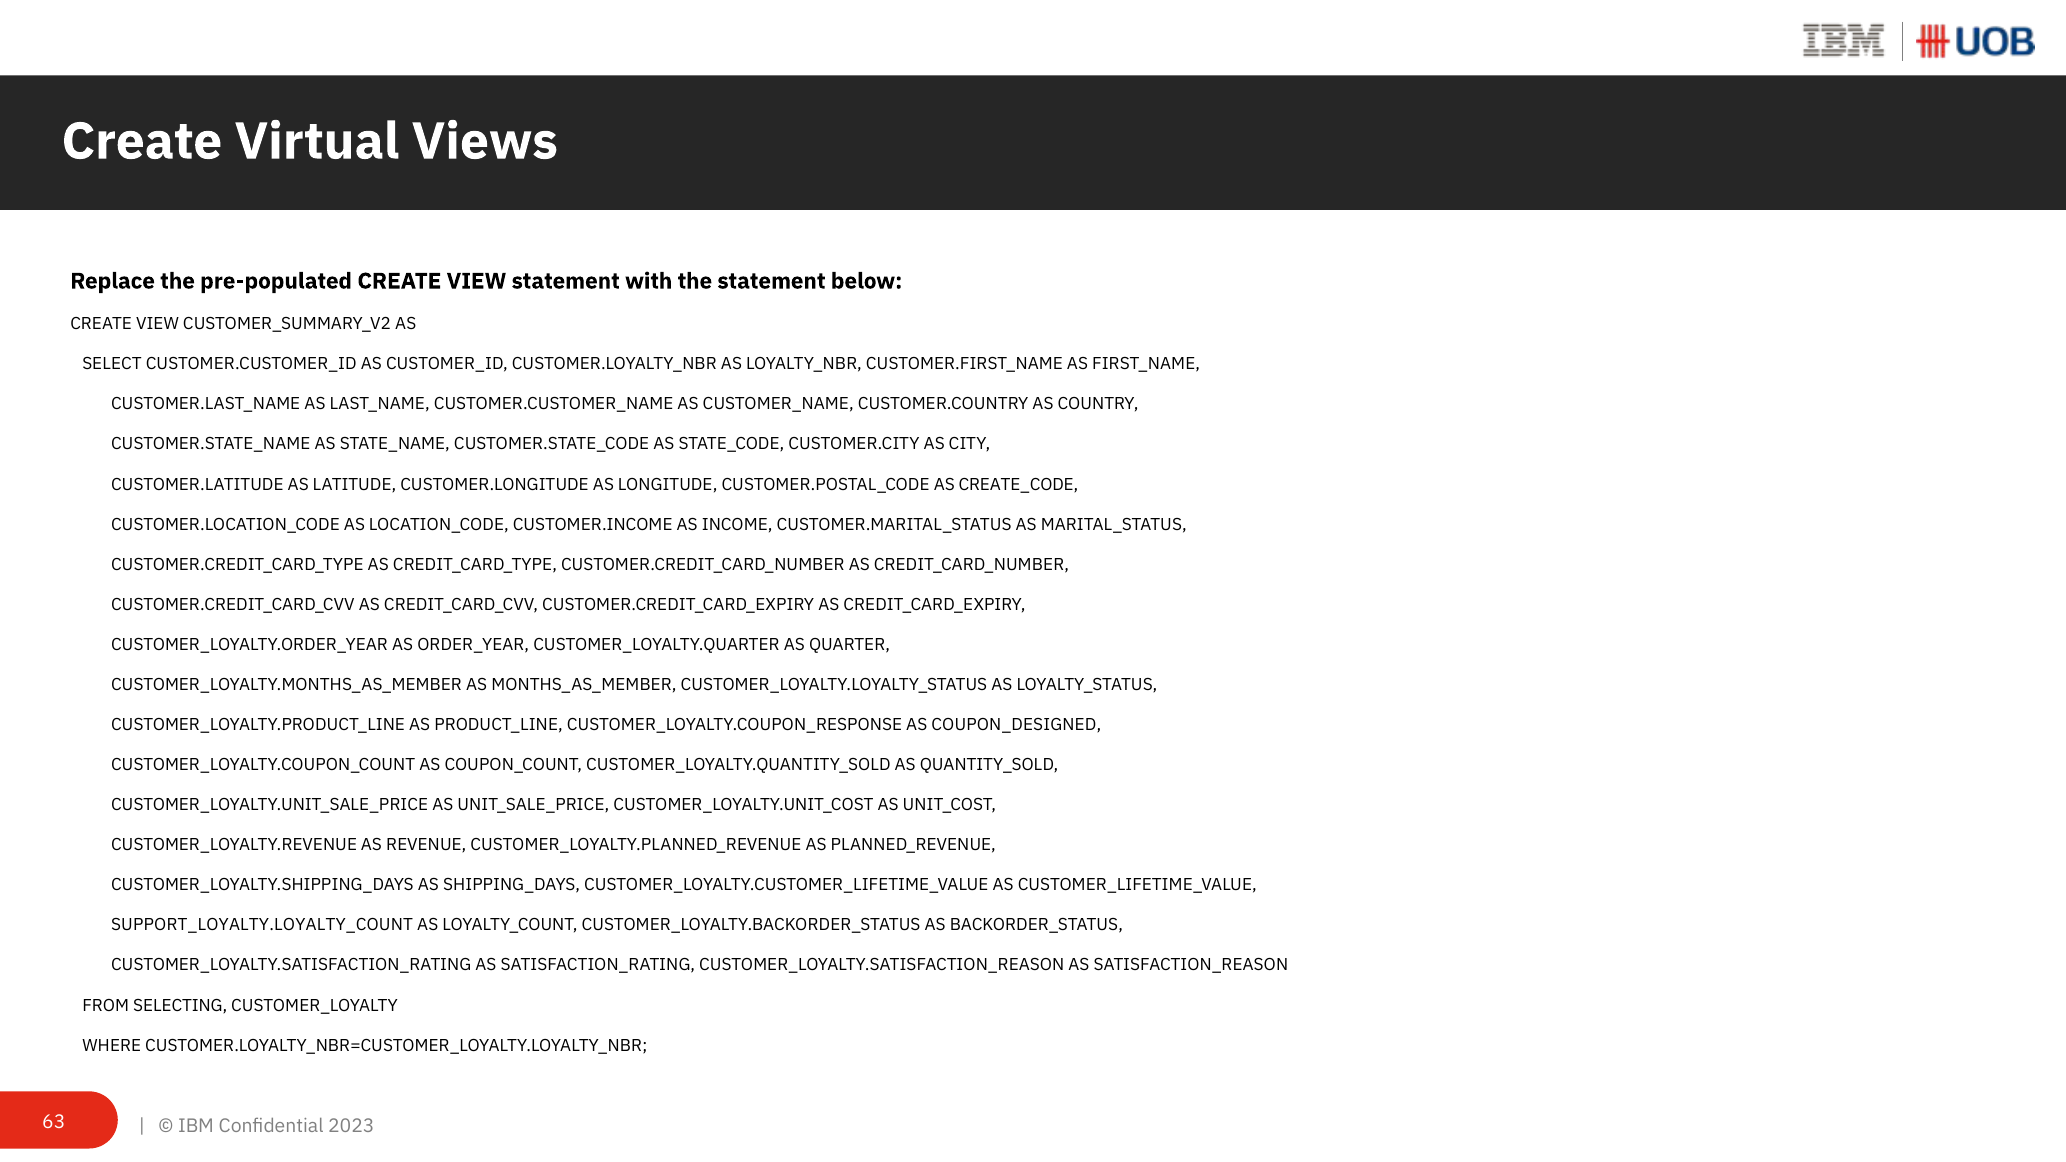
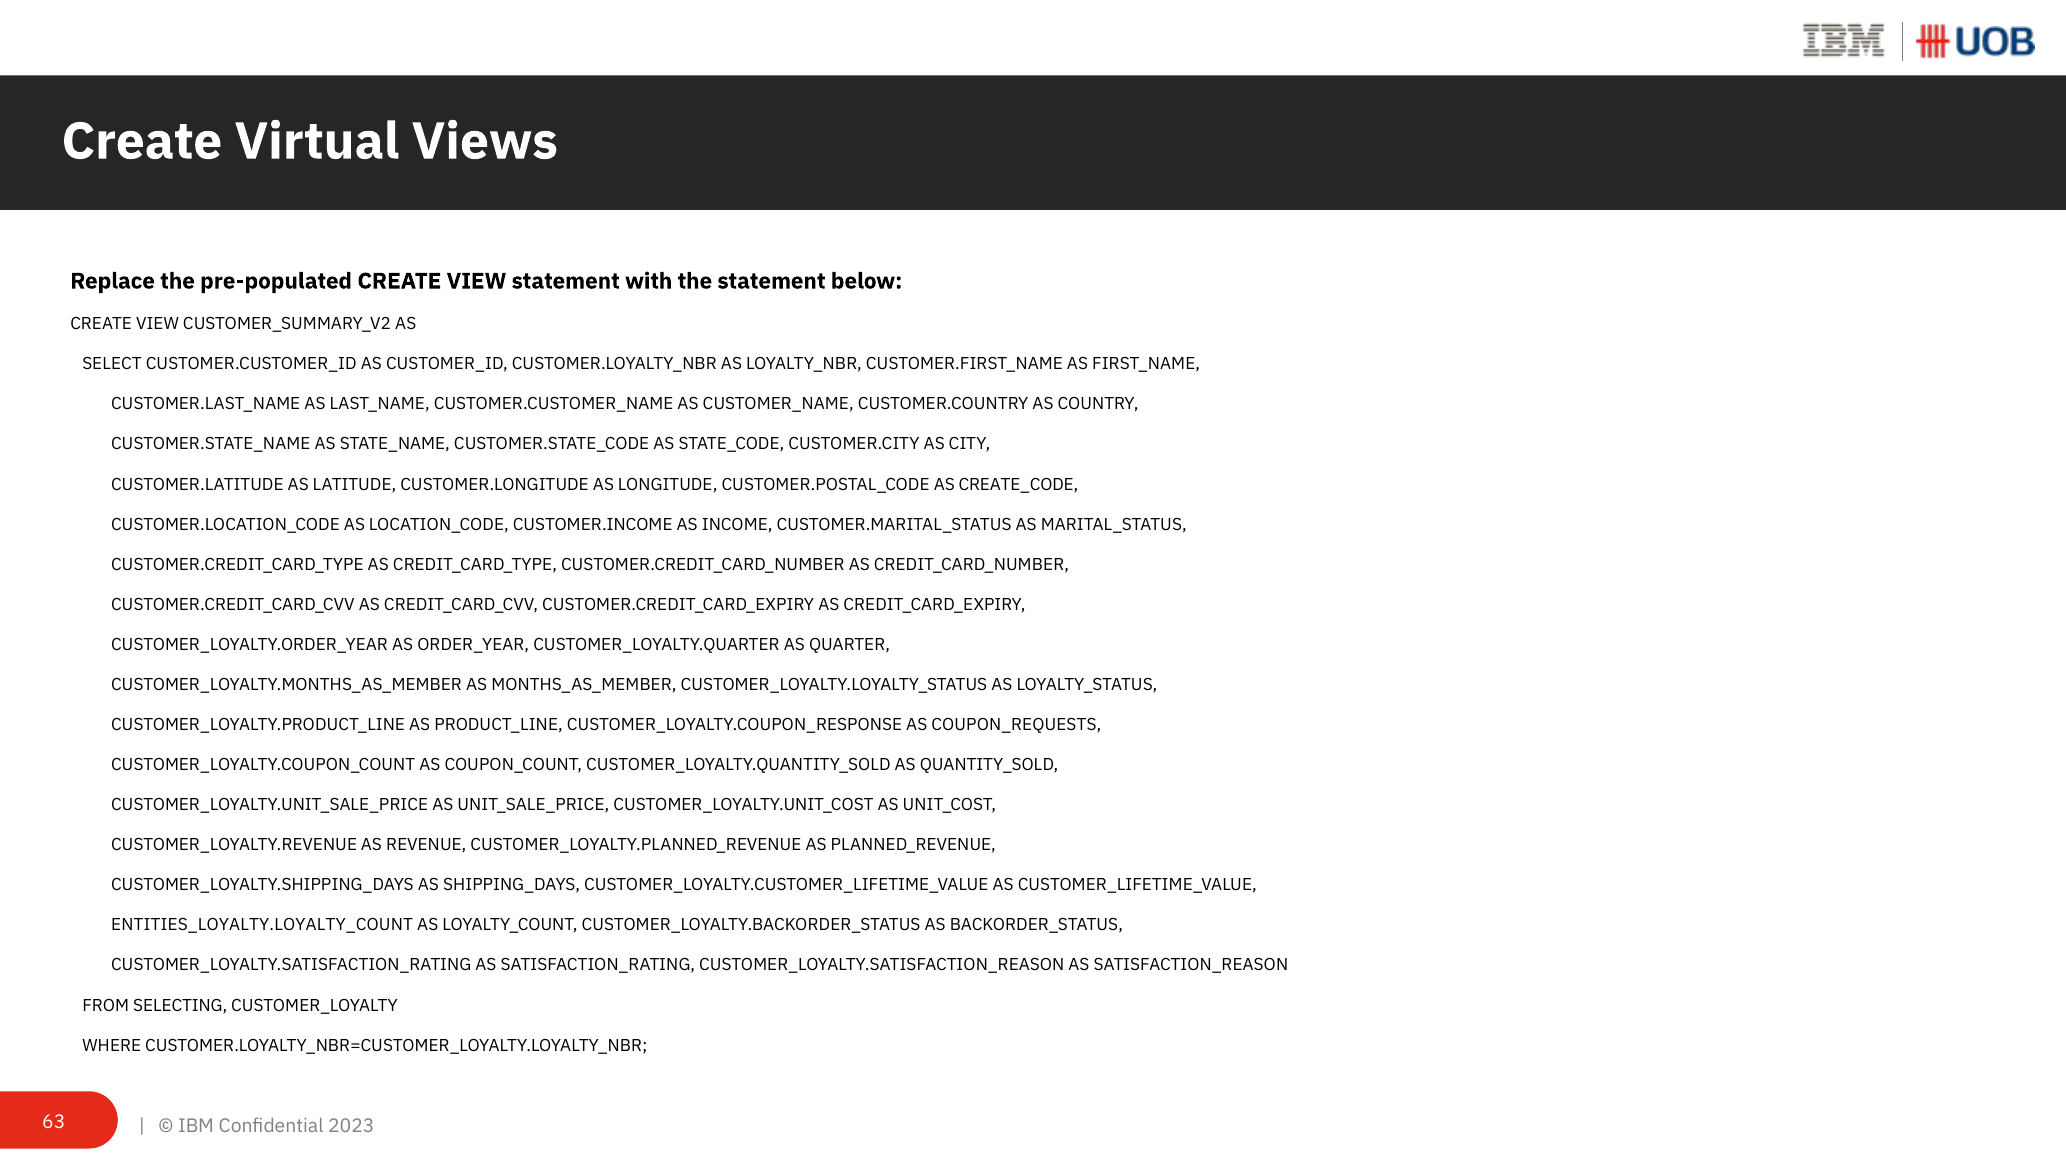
COUPON_DESIGNED: COUPON_DESIGNED -> COUPON_REQUESTS
SUPPORT_LOYALTY.LOYALTY_COUNT: SUPPORT_LOYALTY.LOYALTY_COUNT -> ENTITIES_LOYALTY.LOYALTY_COUNT
